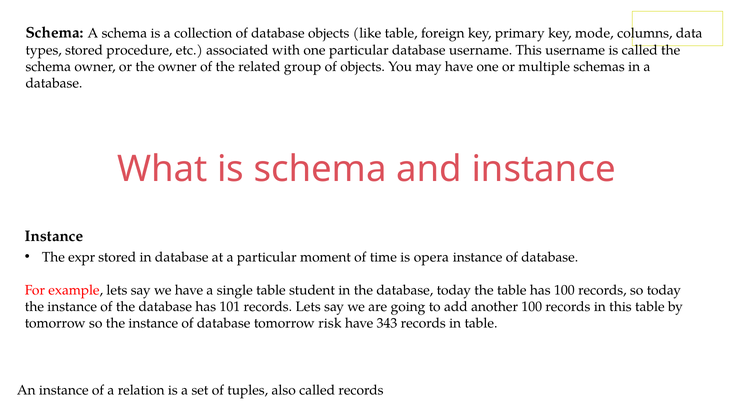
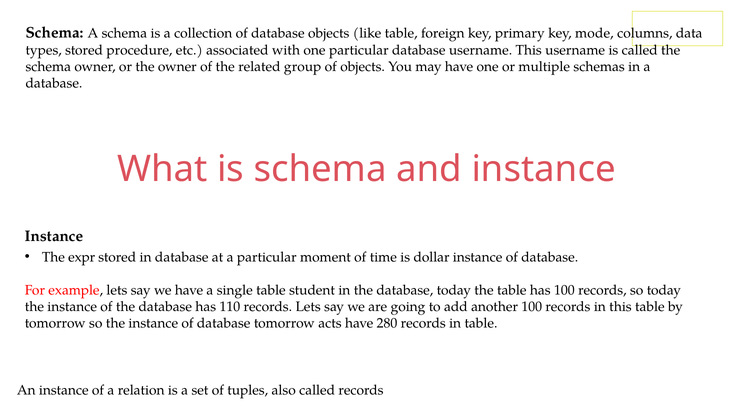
opera: opera -> dollar
101: 101 -> 110
risk: risk -> acts
343: 343 -> 280
